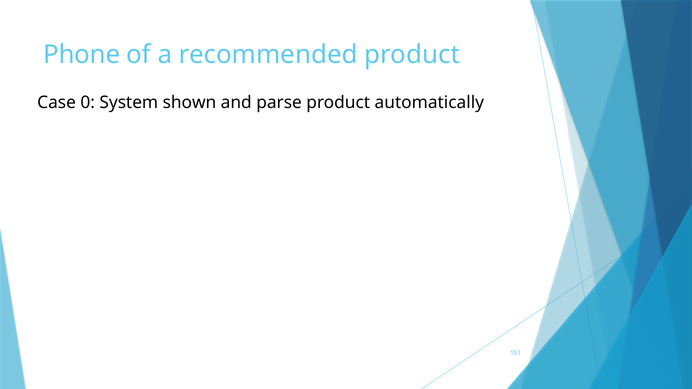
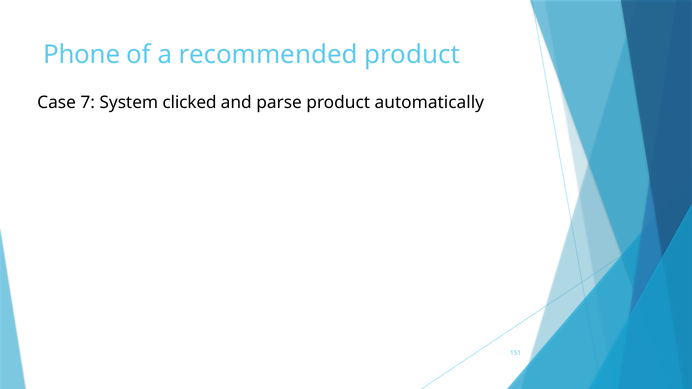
0: 0 -> 7
shown: shown -> clicked
